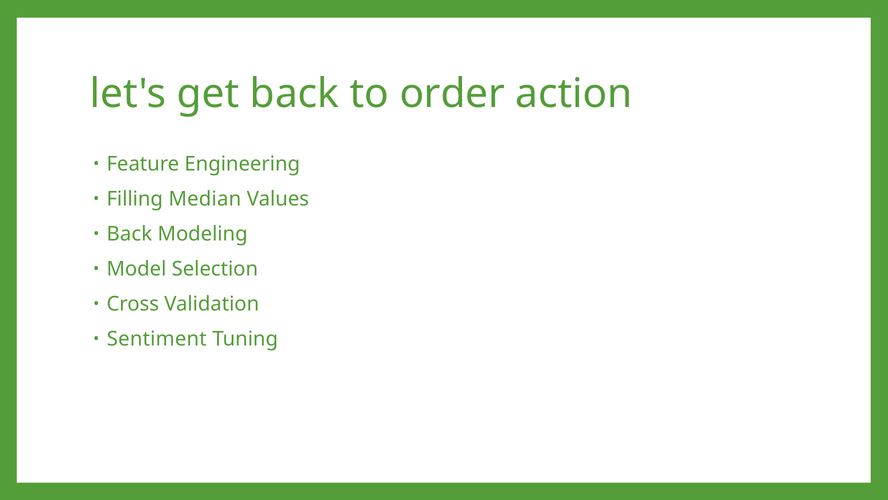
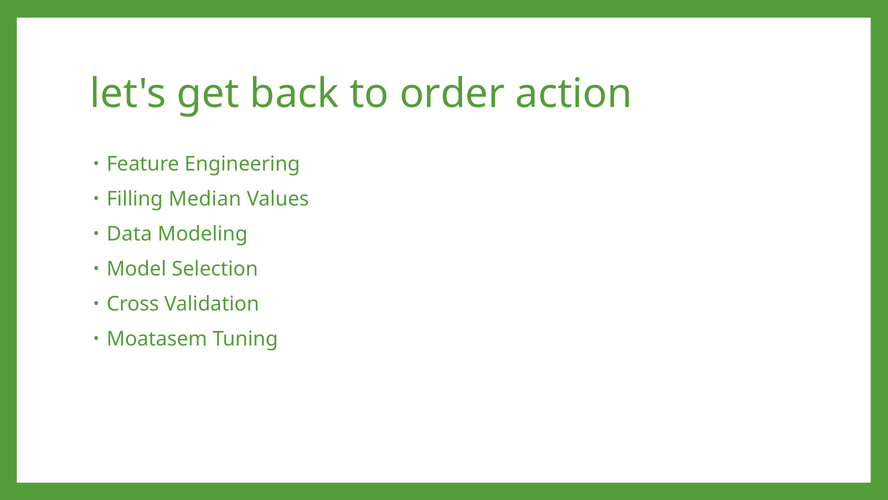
Back at (129, 234): Back -> Data
Sentiment: Sentiment -> Moatasem
